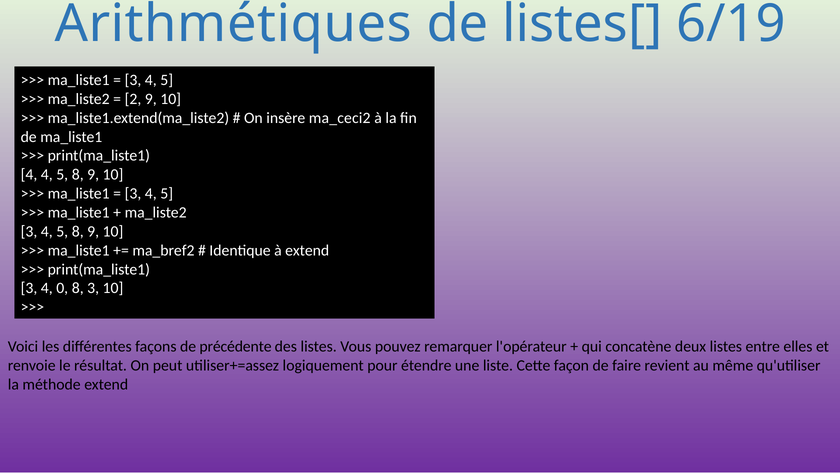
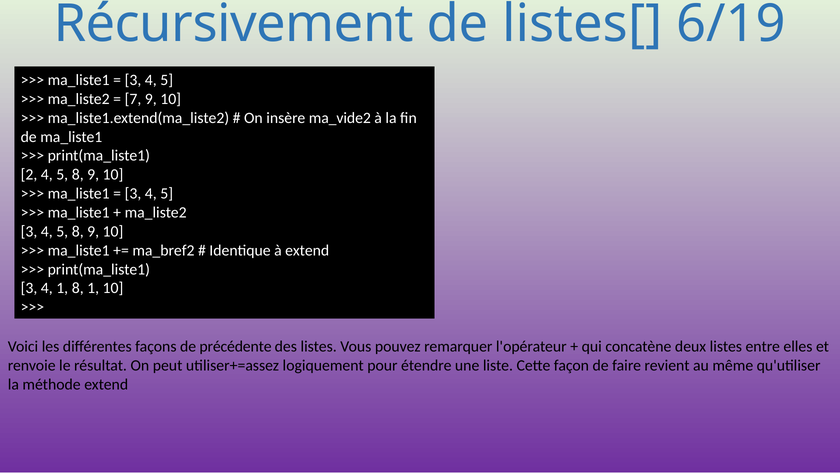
Arithmétiques: Arithmétiques -> Récursivement
2: 2 -> 7
ma_ceci2: ma_ceci2 -> ma_vide2
4 at (29, 175): 4 -> 2
4 0: 0 -> 1
8 3: 3 -> 1
